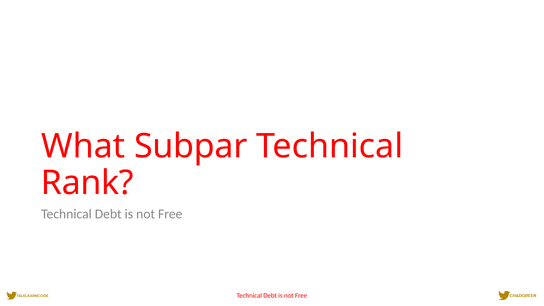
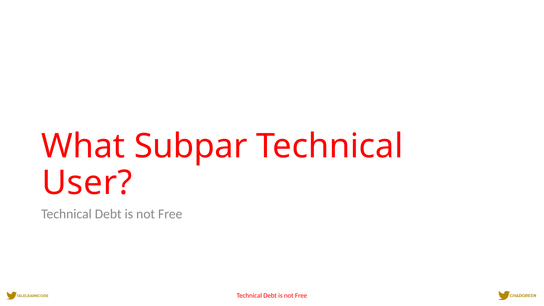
Rank: Rank -> User
